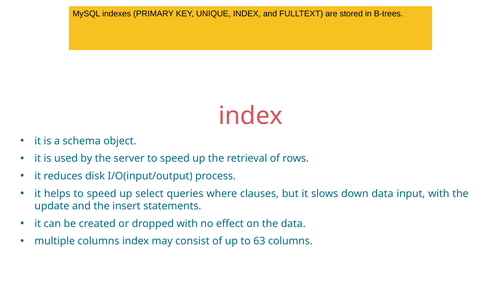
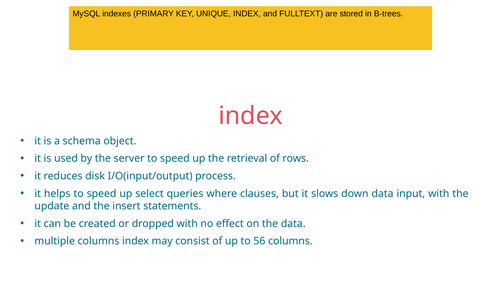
63: 63 -> 56
